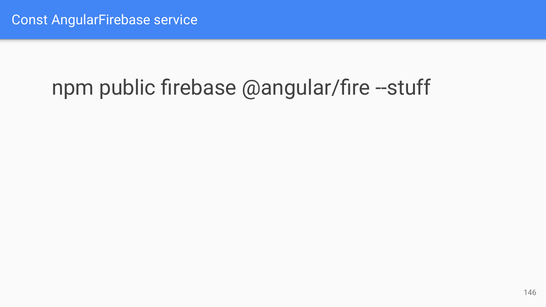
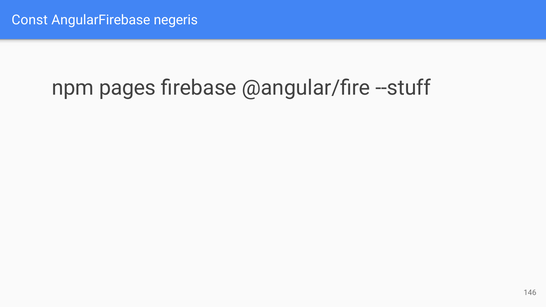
service: service -> negeris
public: public -> pages
